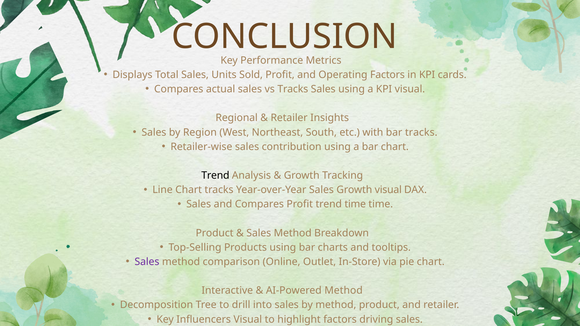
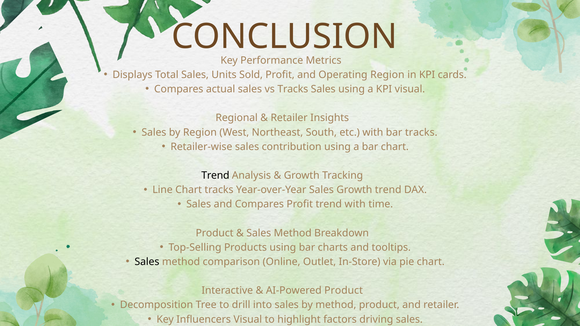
Operating Factors: Factors -> Region
Growth visual: visual -> trend
trend time: time -> with
Sales at (147, 262) colour: purple -> black
AI-Powered Method: Method -> Product
